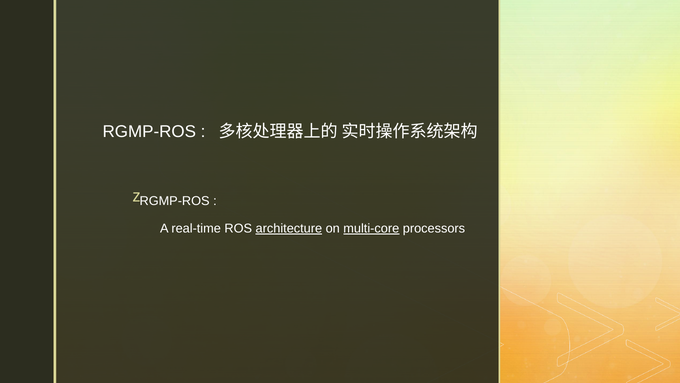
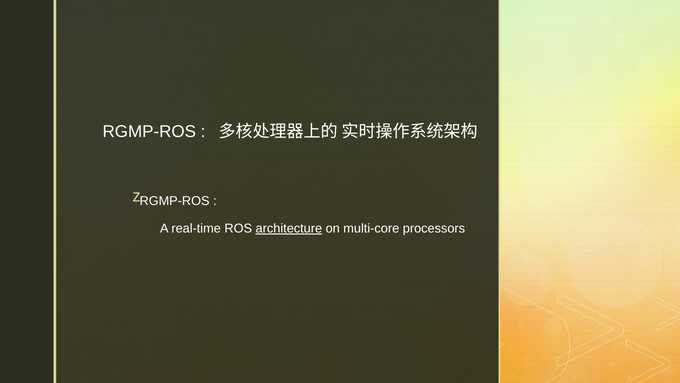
multi-core underline: present -> none
